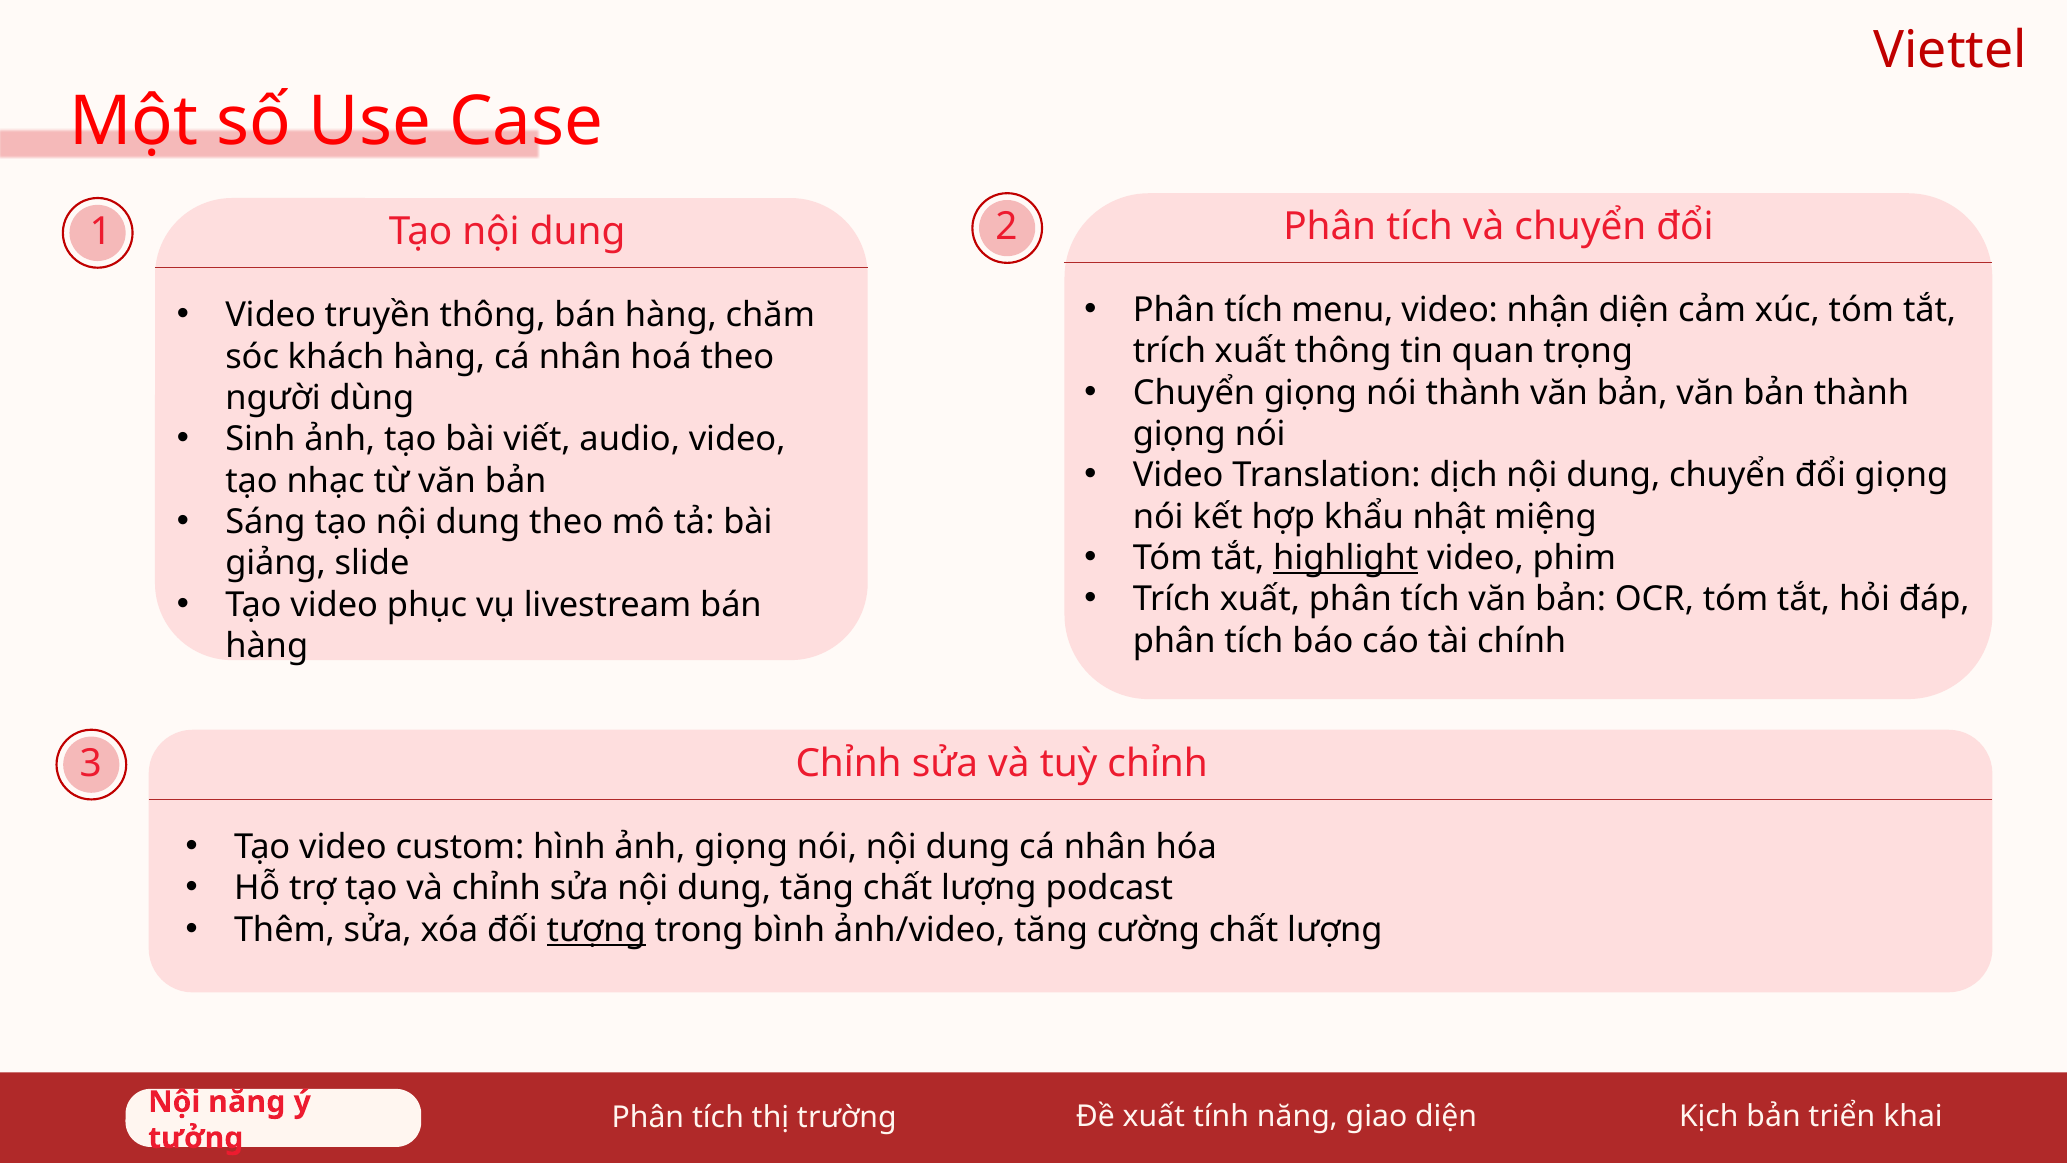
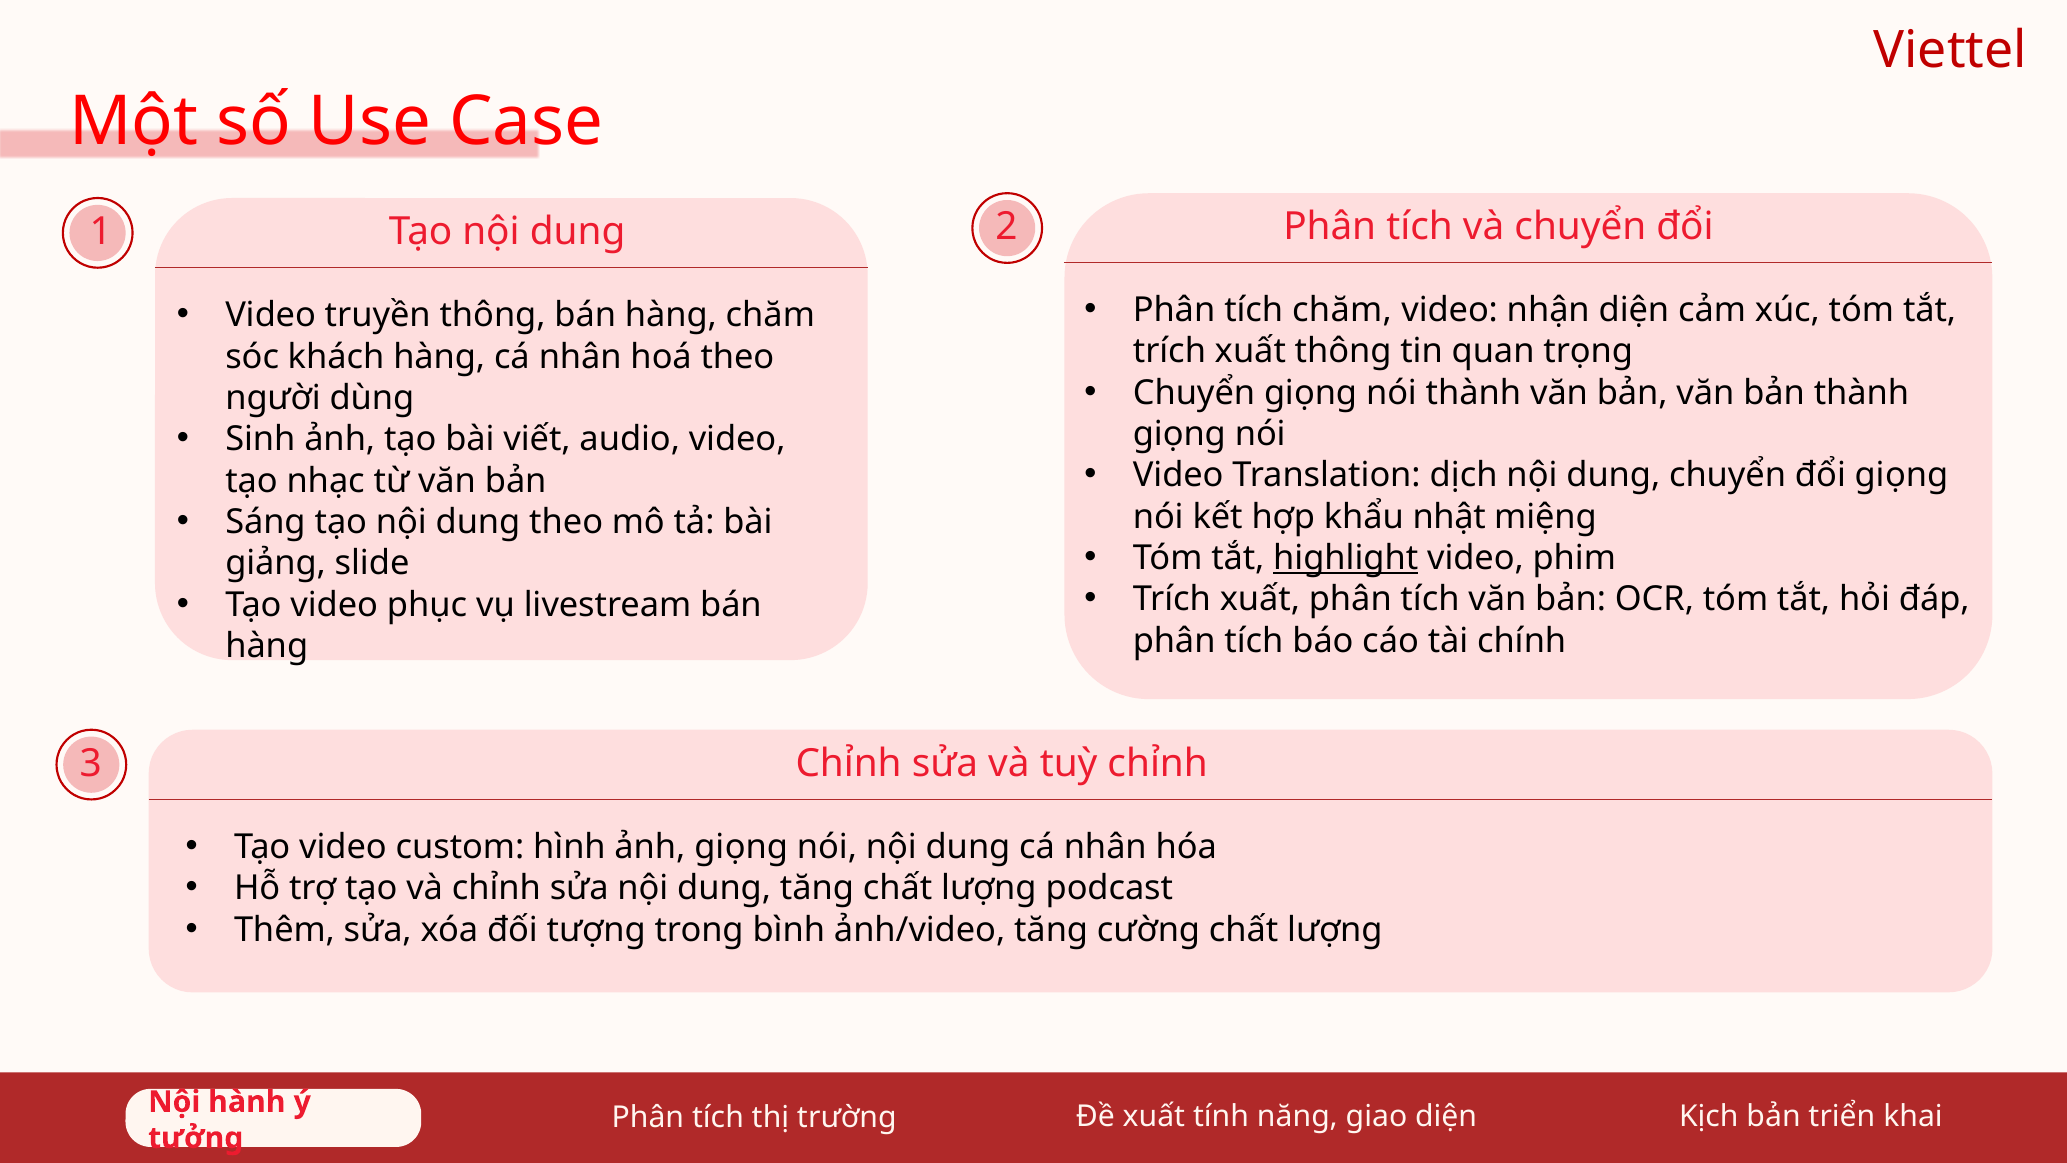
tích menu: menu -> chăm
tượng underline: present -> none
Nội năng: năng -> hành
